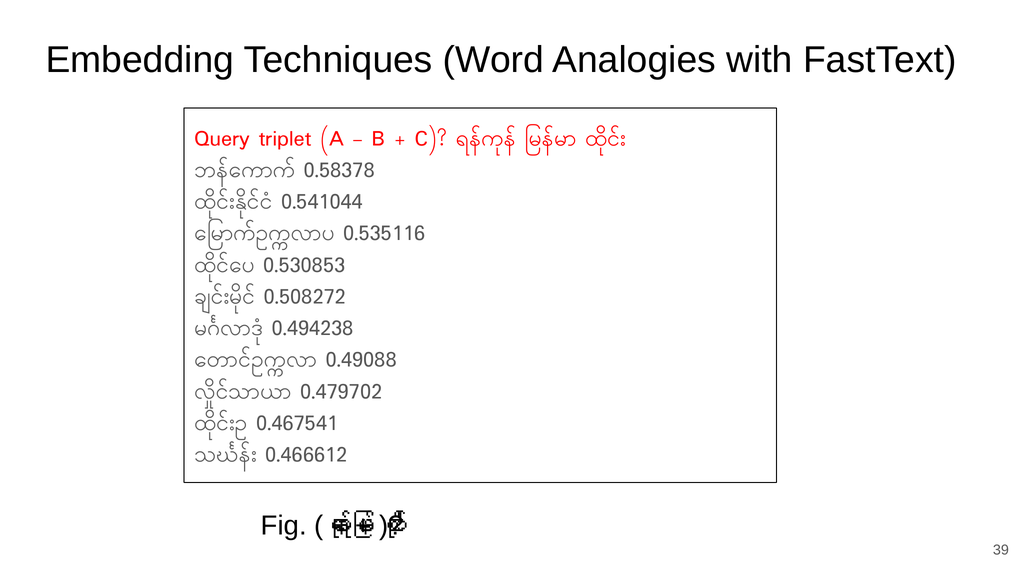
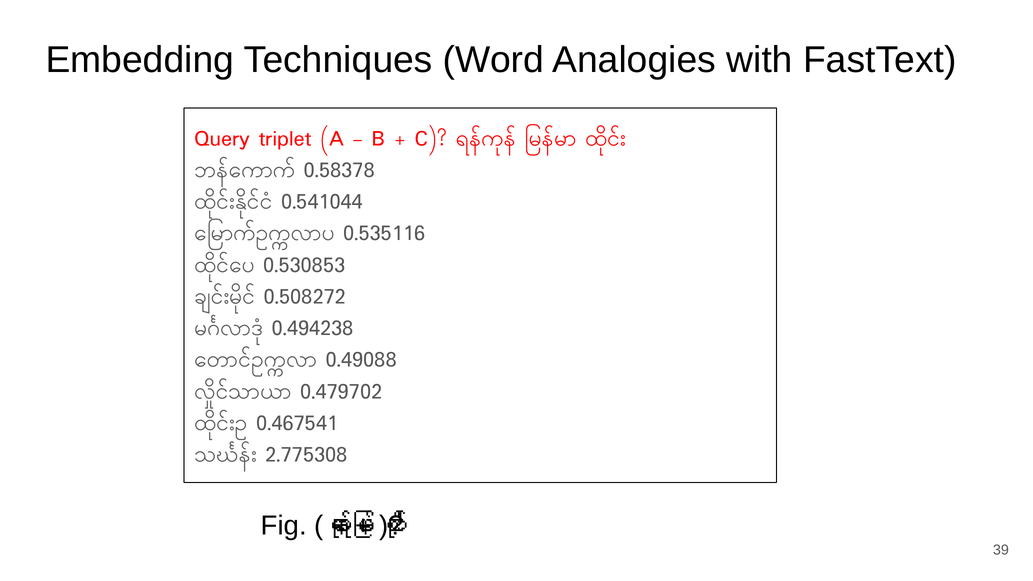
0.466612: 0.466612 -> 2.775308
